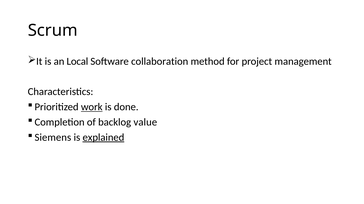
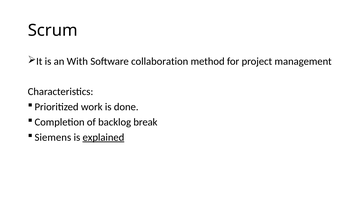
Local: Local -> With
work underline: present -> none
value: value -> break
